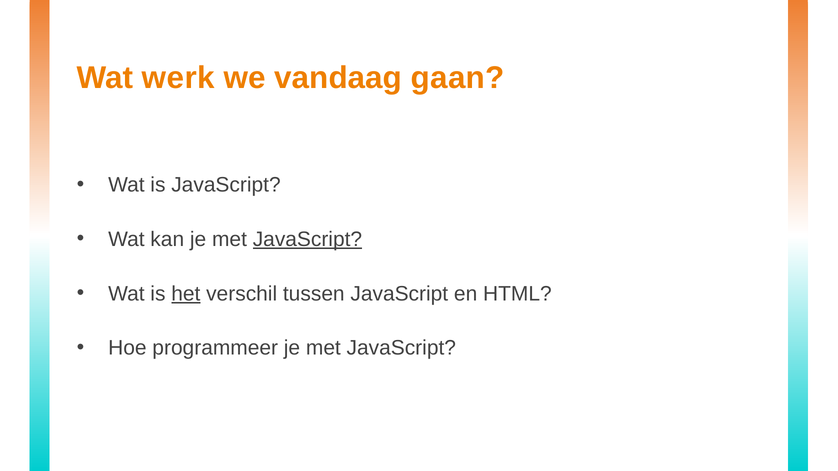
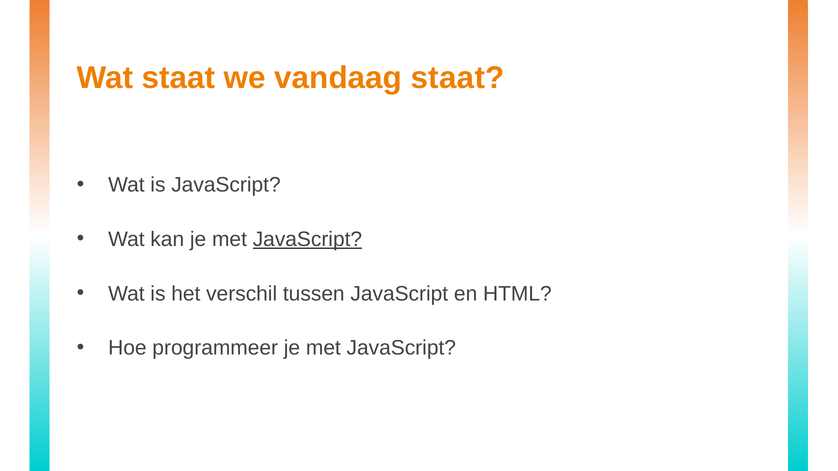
Wat werk: werk -> staat
vandaag gaan: gaan -> staat
het underline: present -> none
